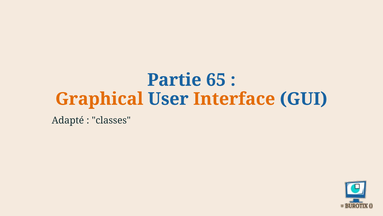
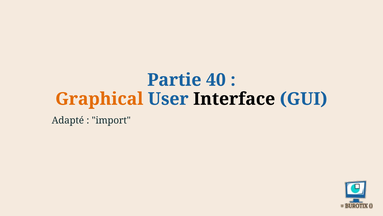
65: 65 -> 40
Interface colour: orange -> black
classes: classes -> import
